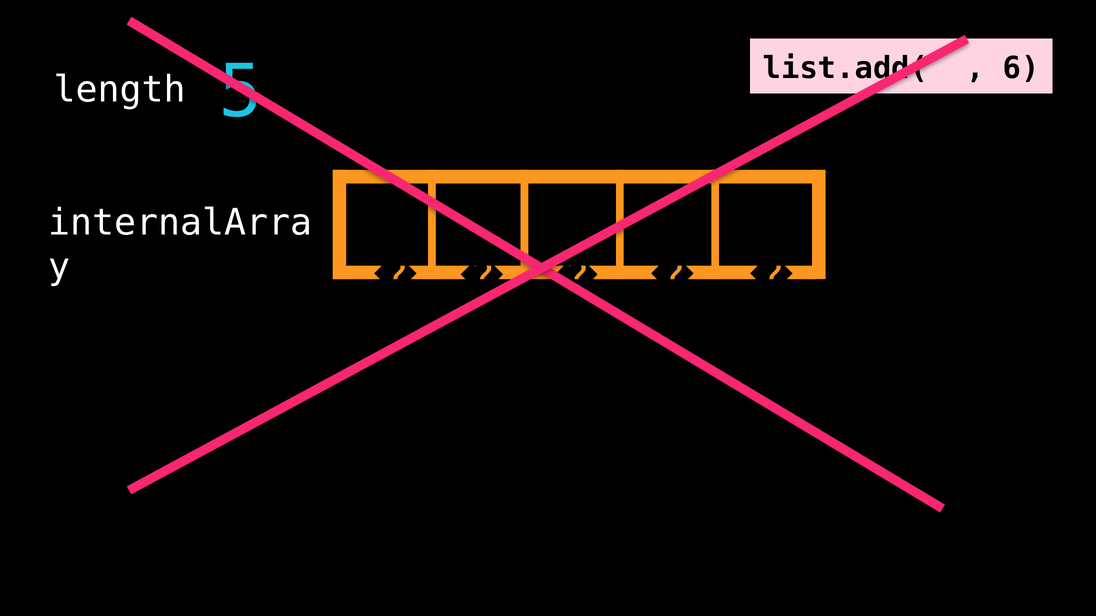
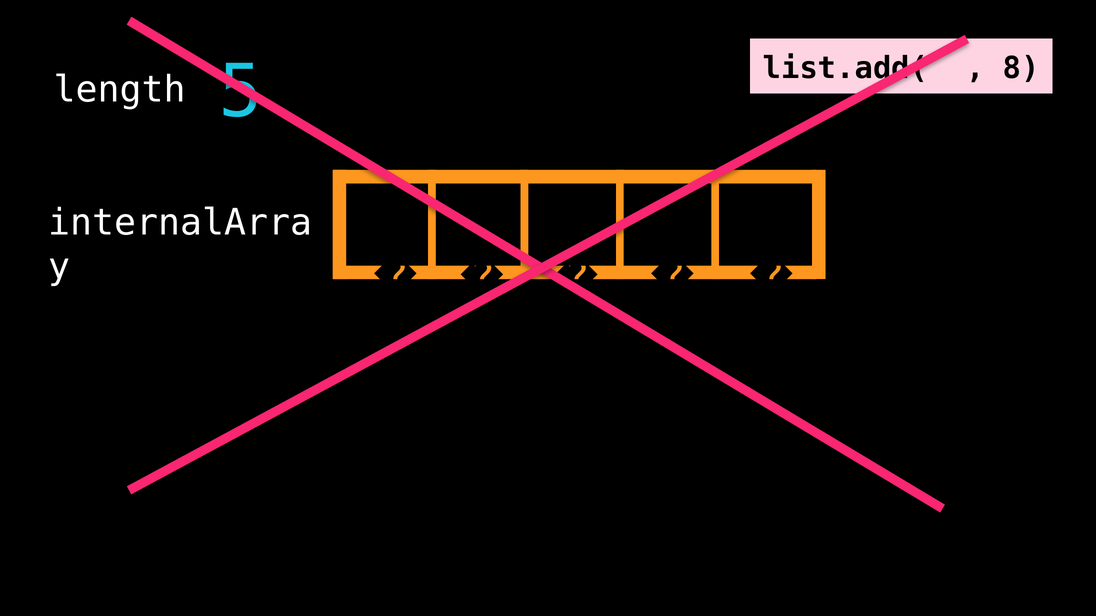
6: 6 -> 8
